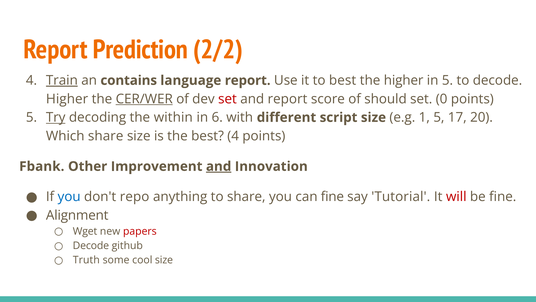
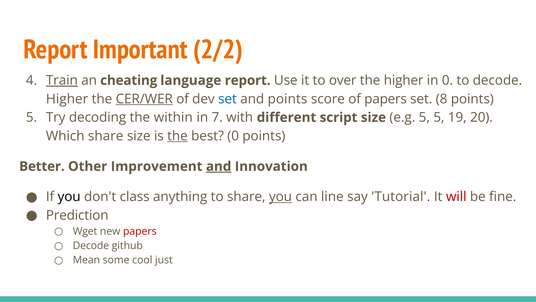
Prediction: Prediction -> Important
contains: contains -> cheating
to best: best -> over
in 5: 5 -> 0
set at (227, 99) colour: red -> blue
and report: report -> points
of should: should -> papers
0: 0 -> 8
Try underline: present -> none
6: 6 -> 7
e.g 1: 1 -> 5
17: 17 -> 19
the at (177, 136) underline: none -> present
best 4: 4 -> 0
Fbank: Fbank -> Better
you at (69, 197) colour: blue -> black
repo: repo -> class
you at (280, 197) underline: none -> present
can fine: fine -> line
Alignment: Alignment -> Prediction
Truth: Truth -> Mean
cool size: size -> just
